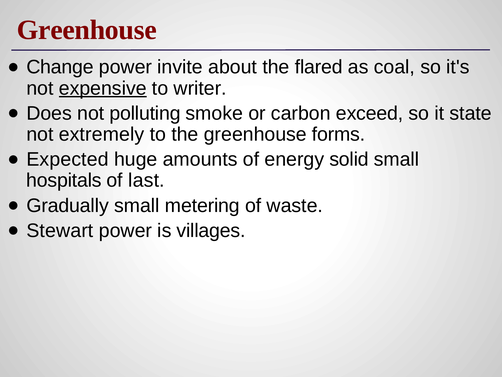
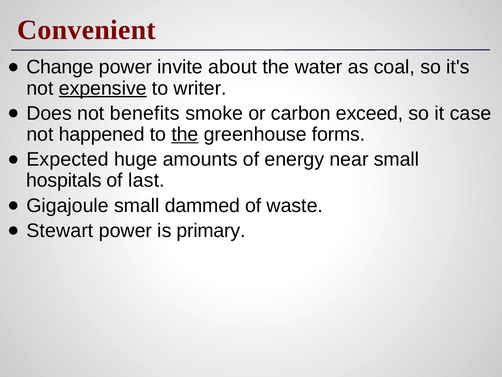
Greenhouse at (87, 30): Greenhouse -> Convenient
flared: flared -> water
polluting: polluting -> benefits
state: state -> case
extremely: extremely -> happened
the at (185, 134) underline: none -> present
solid: solid -> near
Gradually: Gradually -> Gigajoule
metering: metering -> dammed
villages: villages -> primary
